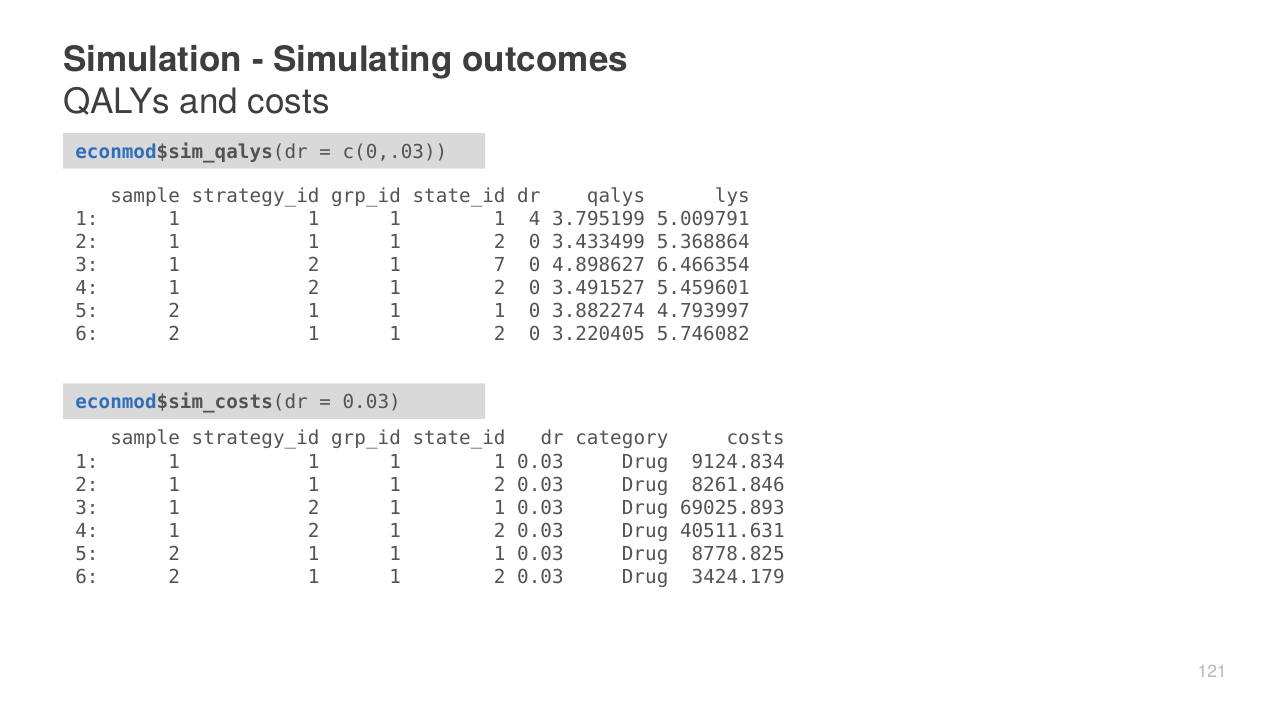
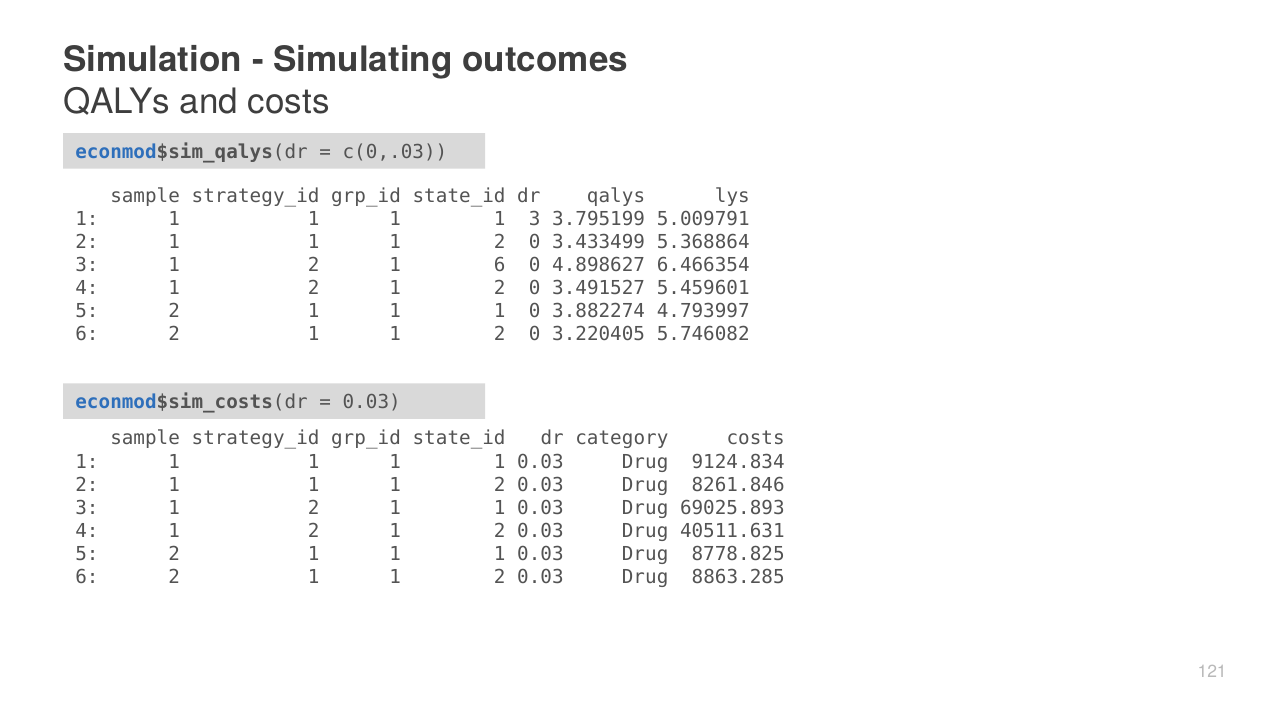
1 4: 4 -> 3
1 7: 7 -> 6
3424.179: 3424.179 -> 8863.285
